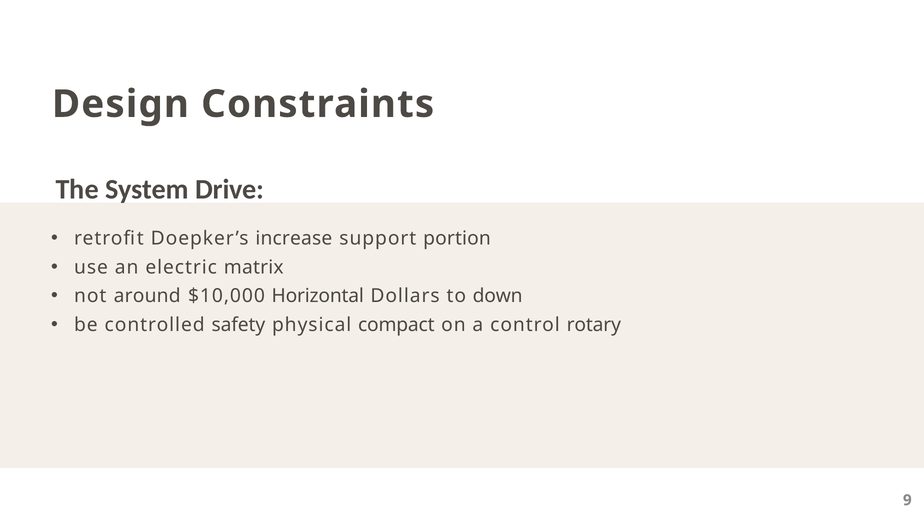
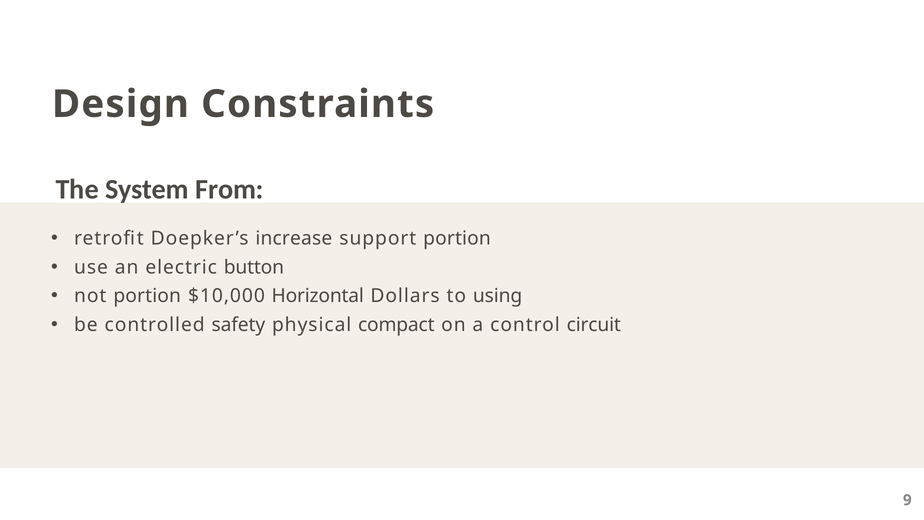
Drive: Drive -> From
matrix: matrix -> button
not around: around -> portion
down: down -> using
rotary: rotary -> circuit
